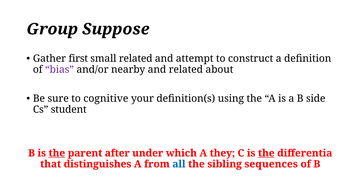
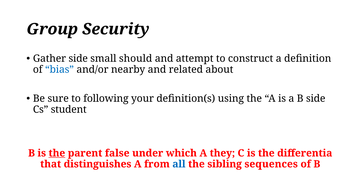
Suppose: Suppose -> Security
Gather first: first -> side
small related: related -> should
bias colour: purple -> blue
cognitive: cognitive -> following
after: after -> false
the at (266, 153) underline: present -> none
